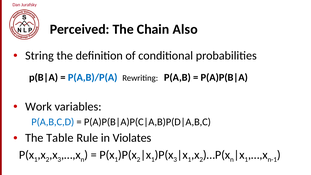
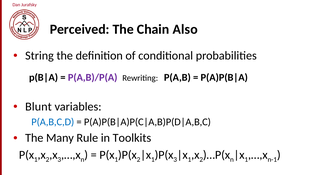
P(A,B)/P(A colour: blue -> purple
Work: Work -> Blunt
Table: Table -> Many
Violates: Violates -> Toolkits
